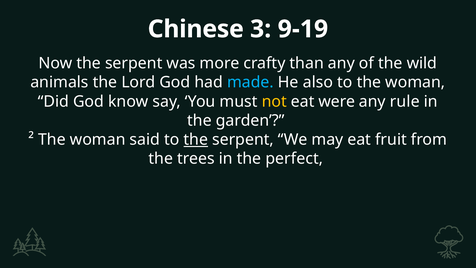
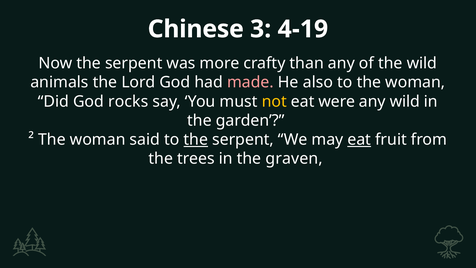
9-19: 9-19 -> 4-19
made colour: light blue -> pink
know: know -> rocks
any rule: rule -> wild
eat at (359, 139) underline: none -> present
perfect: perfect -> graven
